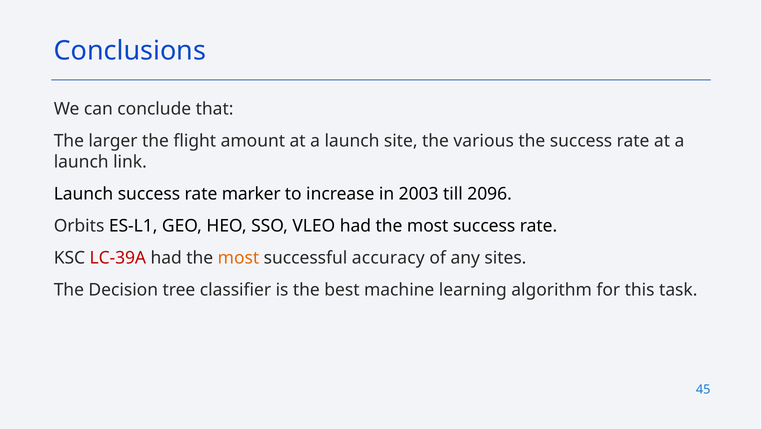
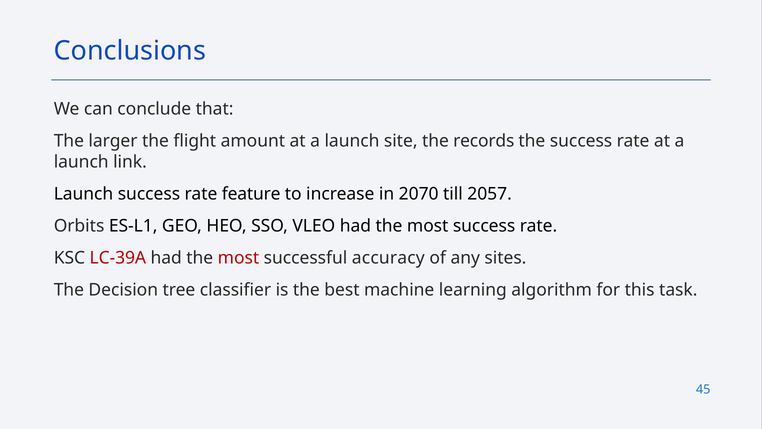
various: various -> records
marker: marker -> feature
2003: 2003 -> 2070
2096: 2096 -> 2057
most at (238, 258) colour: orange -> red
